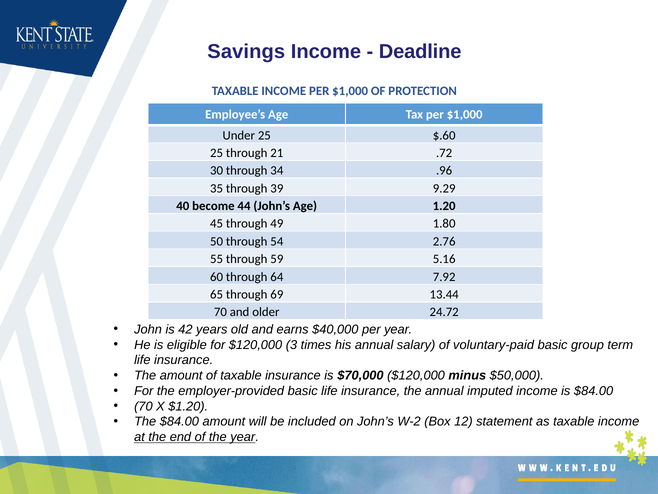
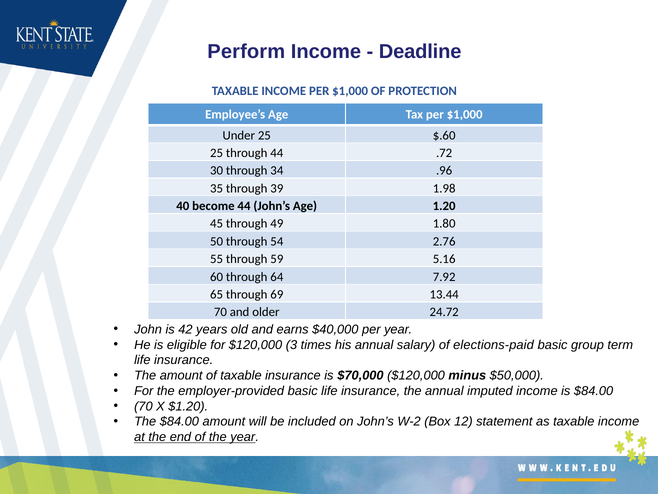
Savings: Savings -> Perform
through 21: 21 -> 44
9.29: 9.29 -> 1.98
voluntary-paid: voluntary-paid -> elections-paid
